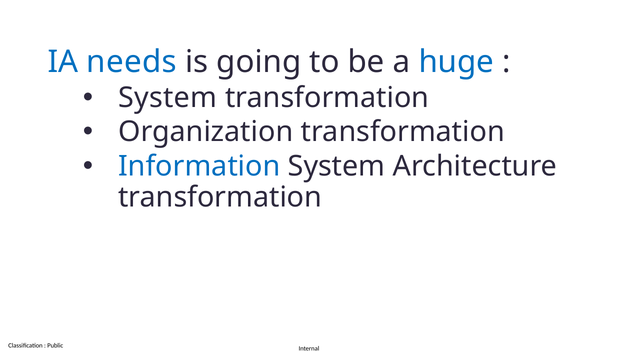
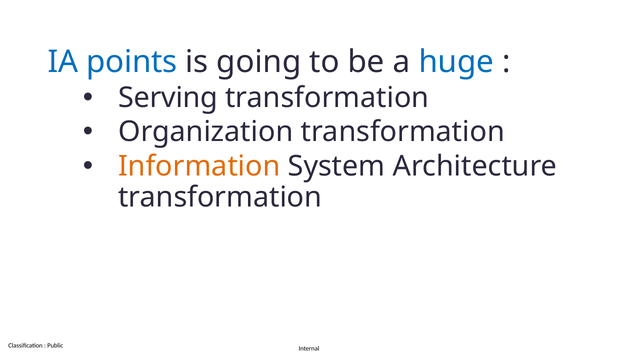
needs: needs -> points
System at (168, 98): System -> Serving
Information colour: blue -> orange
